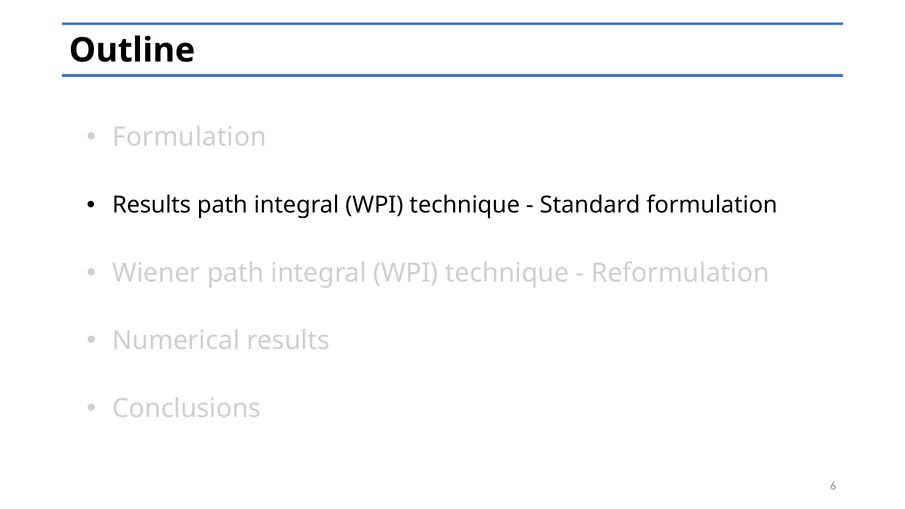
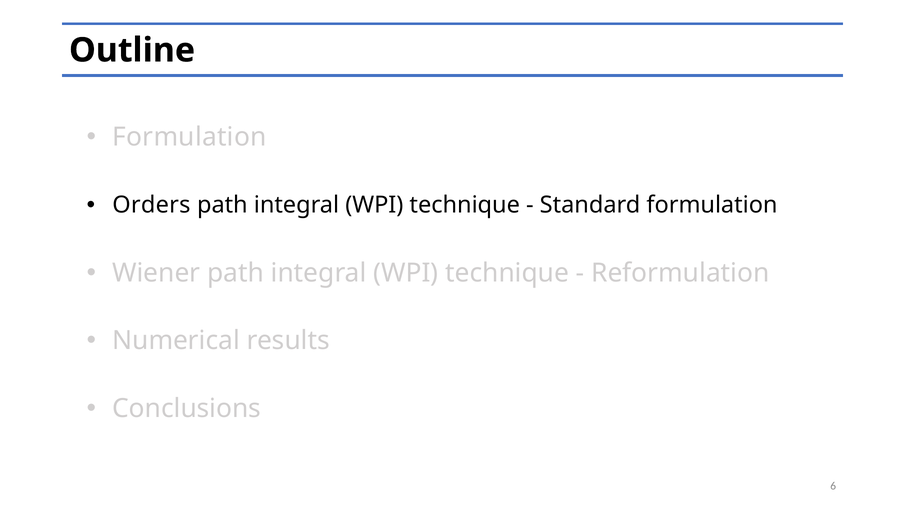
Results at (152, 205): Results -> Orders
